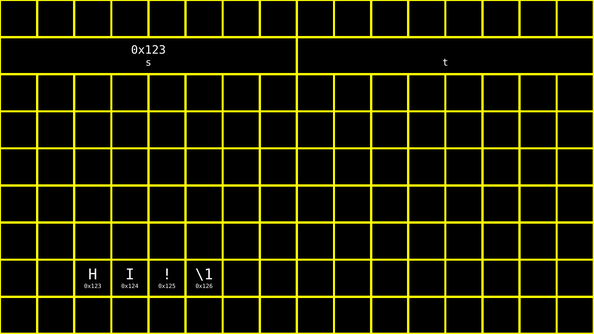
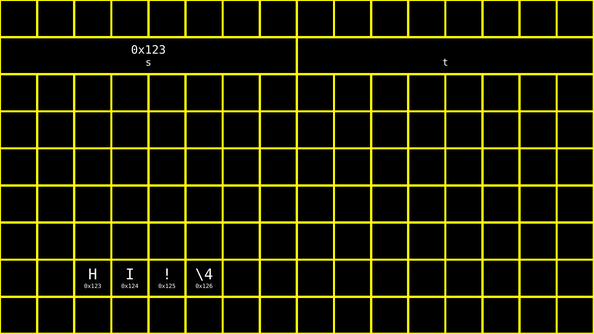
\1: \1 -> \4
